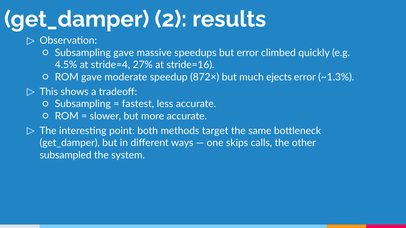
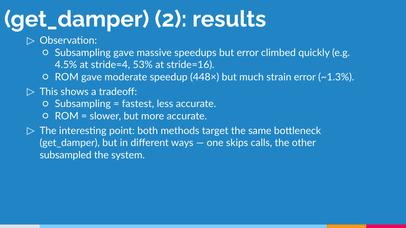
27%: 27% -> 53%
872×: 872× -> 448×
ejects: ejects -> strain
